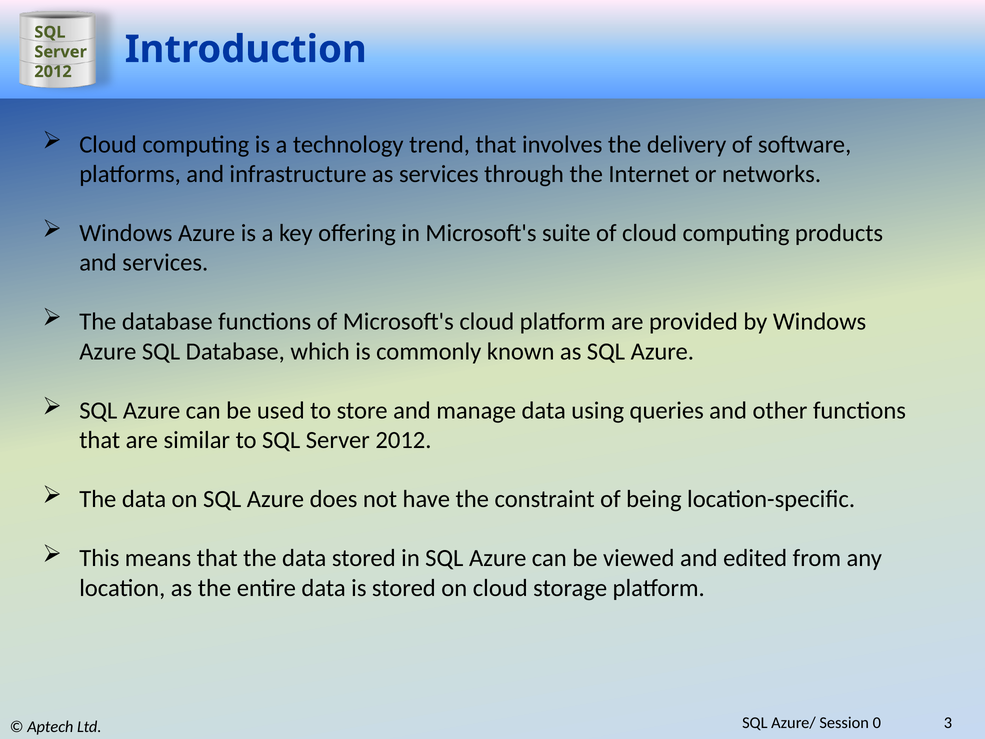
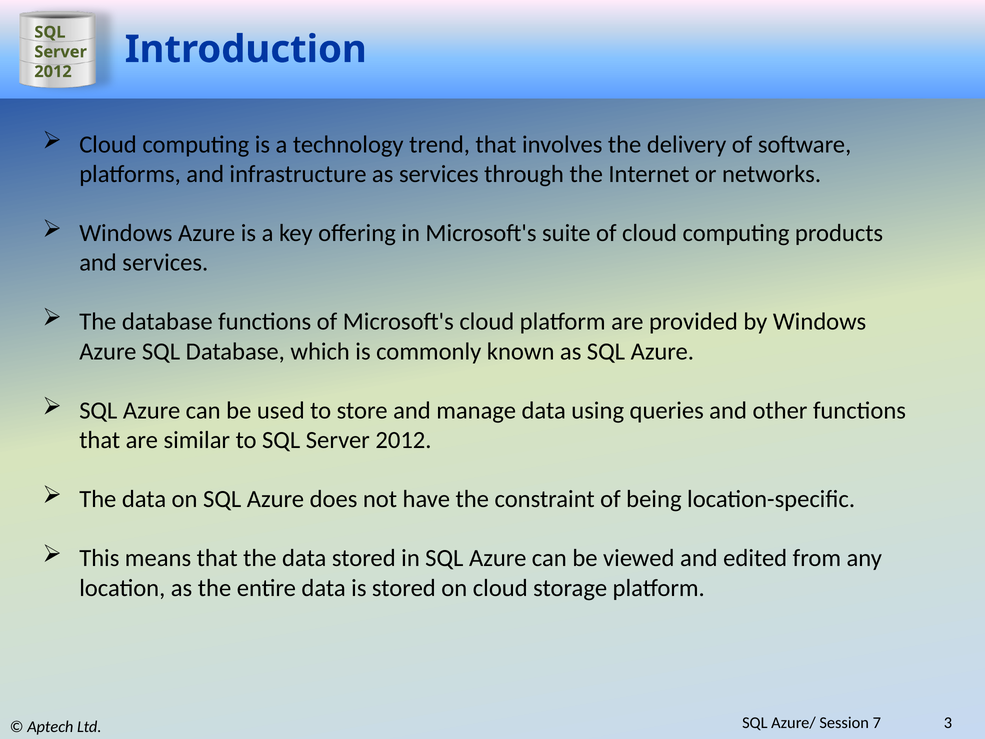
0: 0 -> 7
